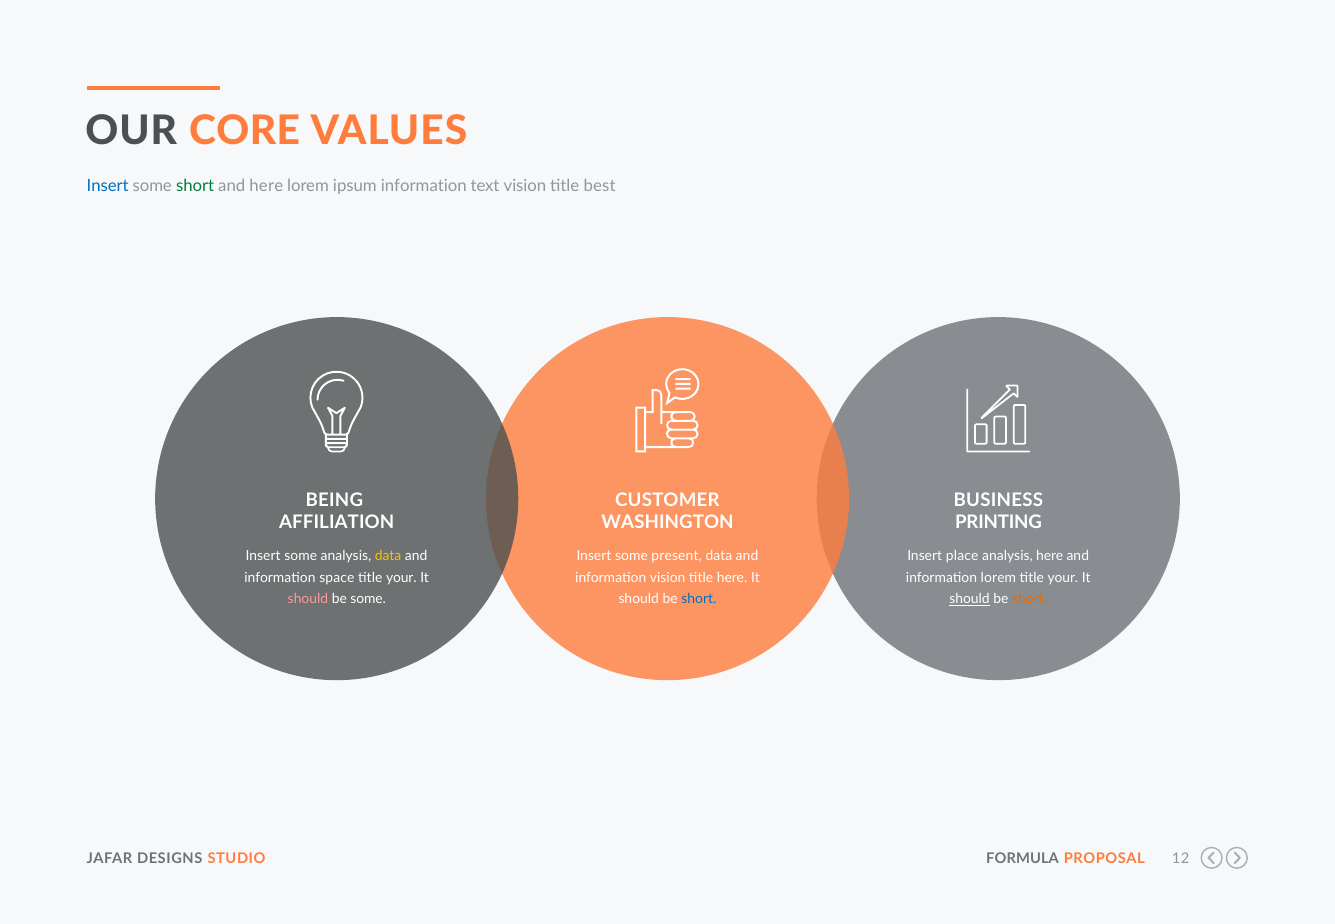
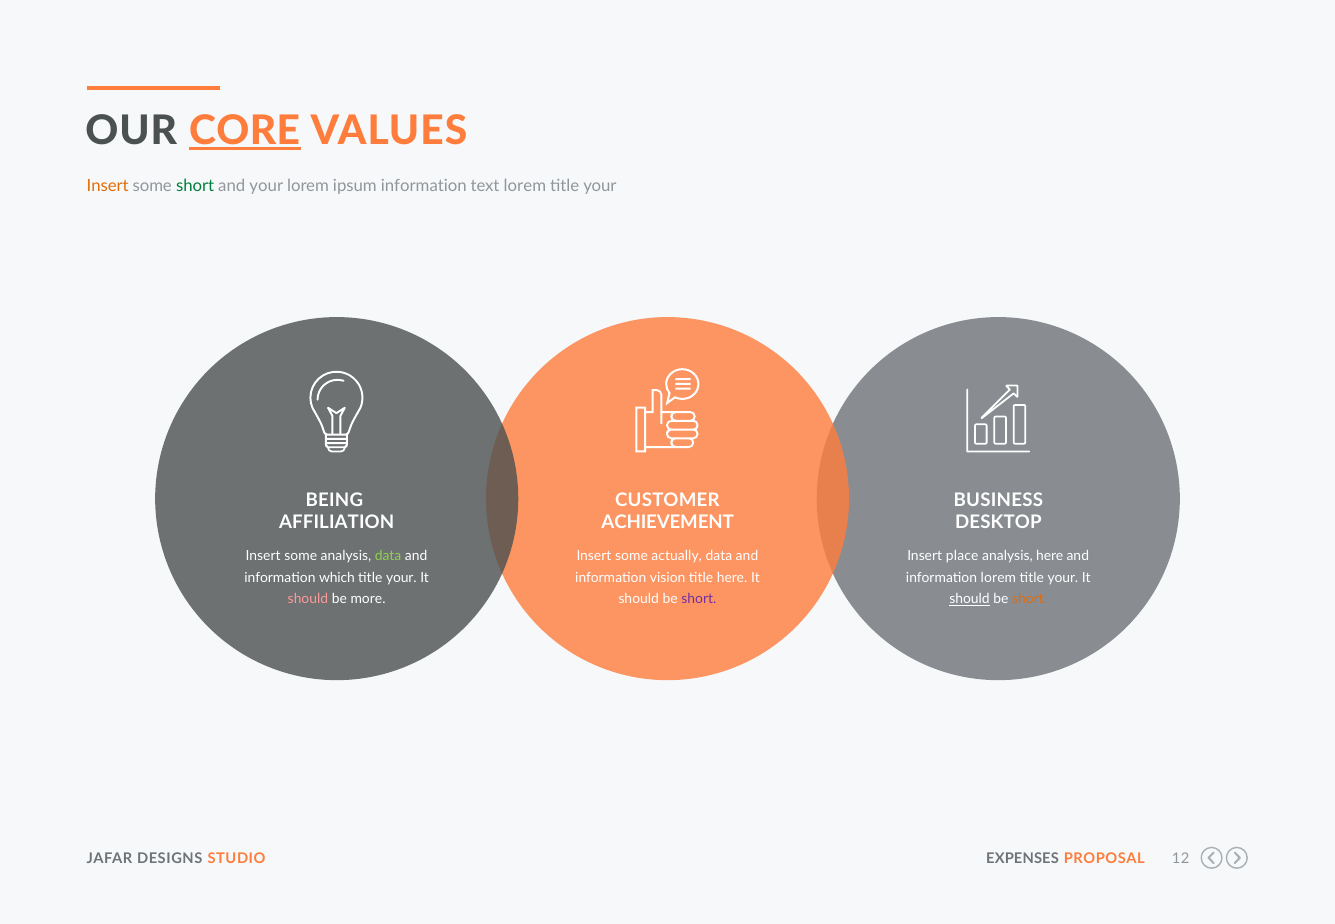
CORE underline: none -> present
Insert at (108, 186) colour: blue -> orange
and here: here -> your
text vision: vision -> lorem
best at (600, 186): best -> your
WASHINGTON: WASHINGTON -> ACHIEVEMENT
PRINTING: PRINTING -> DESKTOP
data at (388, 556) colour: yellow -> light green
present: present -> actually
space: space -> which
be some: some -> more
short at (699, 599) colour: blue -> purple
FORMULA: FORMULA -> EXPENSES
